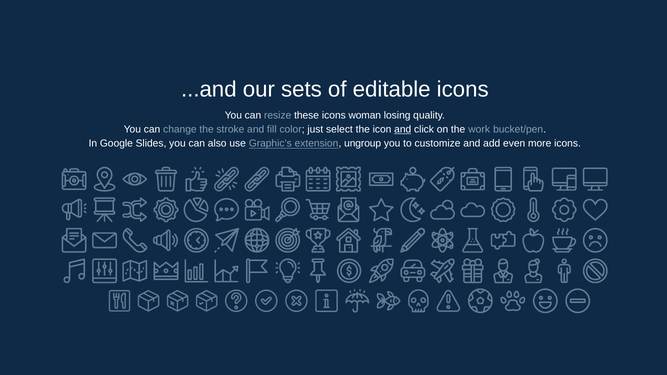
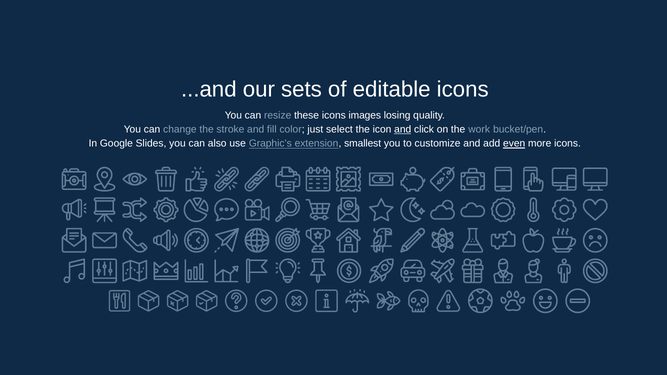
woman: woman -> images
ungroup: ungroup -> smallest
even underline: none -> present
